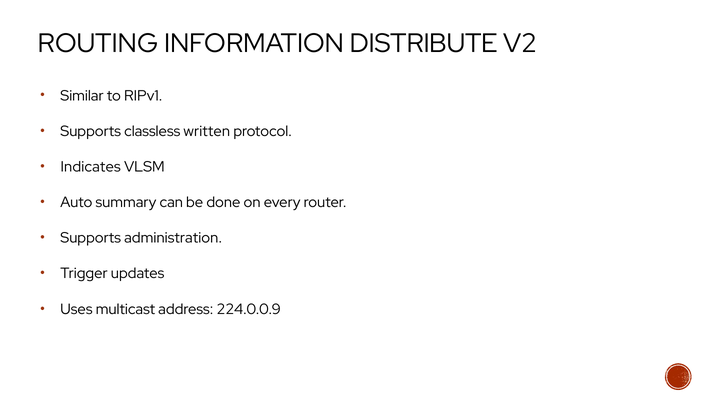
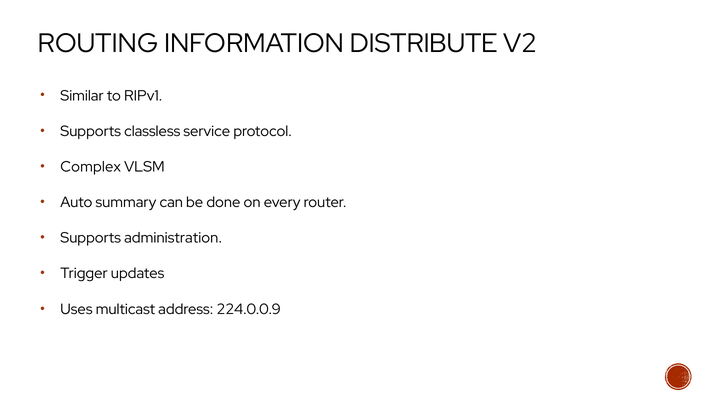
written: written -> service
Indicates: Indicates -> Complex
